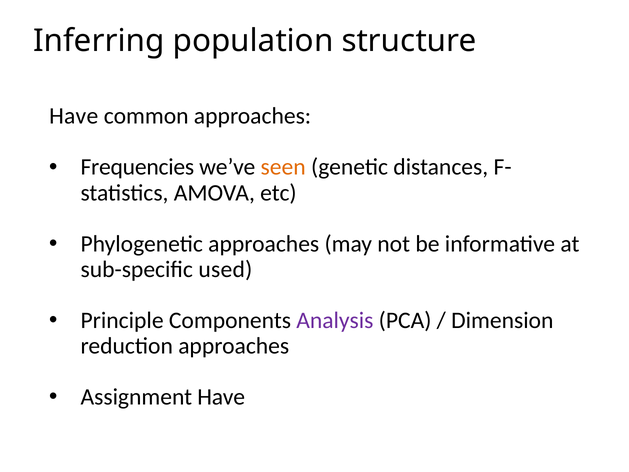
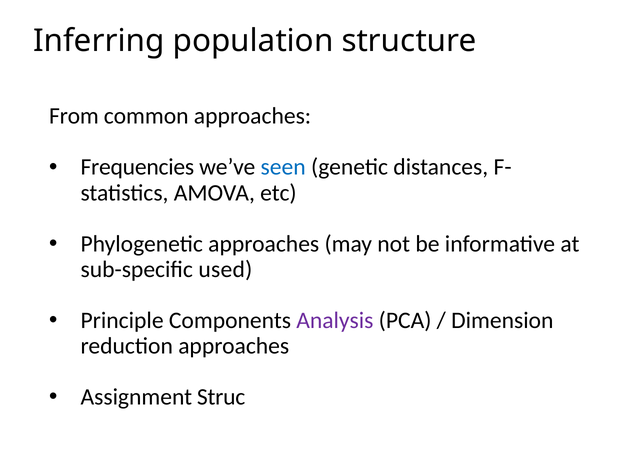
Have at (74, 116): Have -> From
seen colour: orange -> blue
Assignment Have: Have -> Struc
